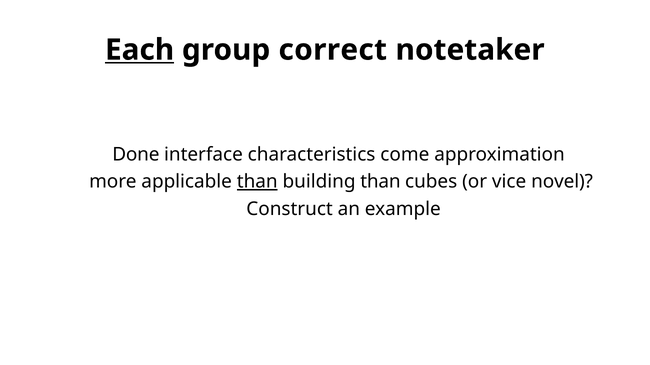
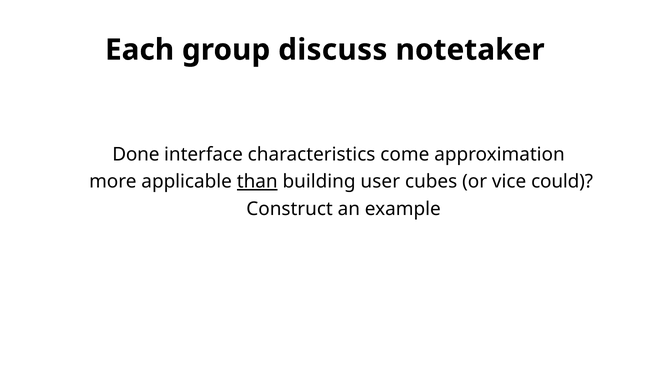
Each underline: present -> none
correct: correct -> discuss
building than: than -> user
novel: novel -> could
